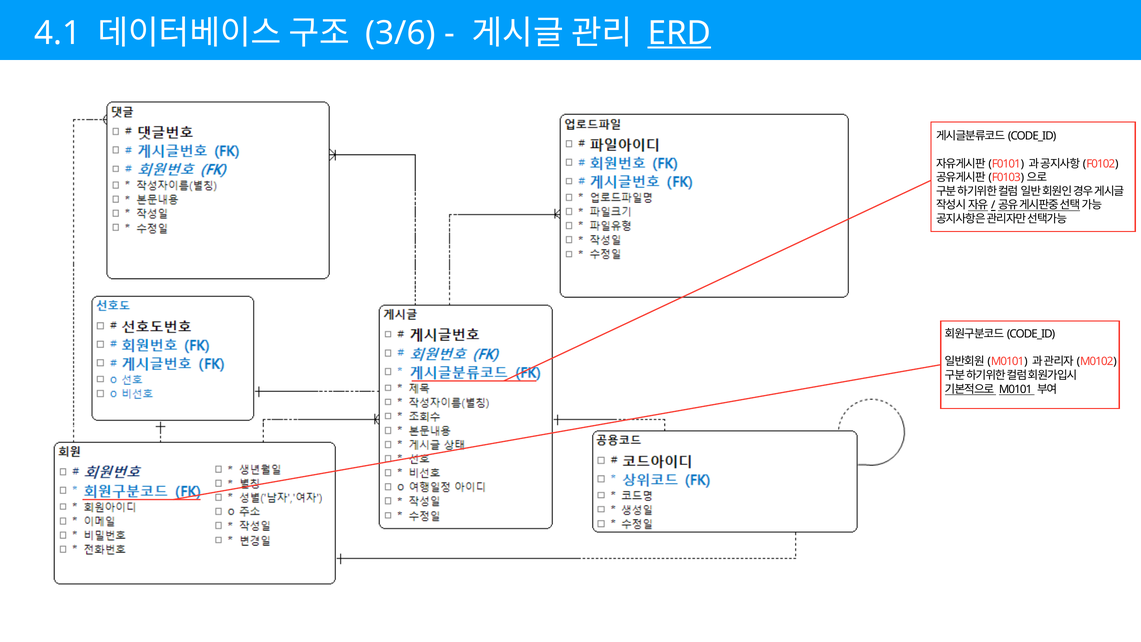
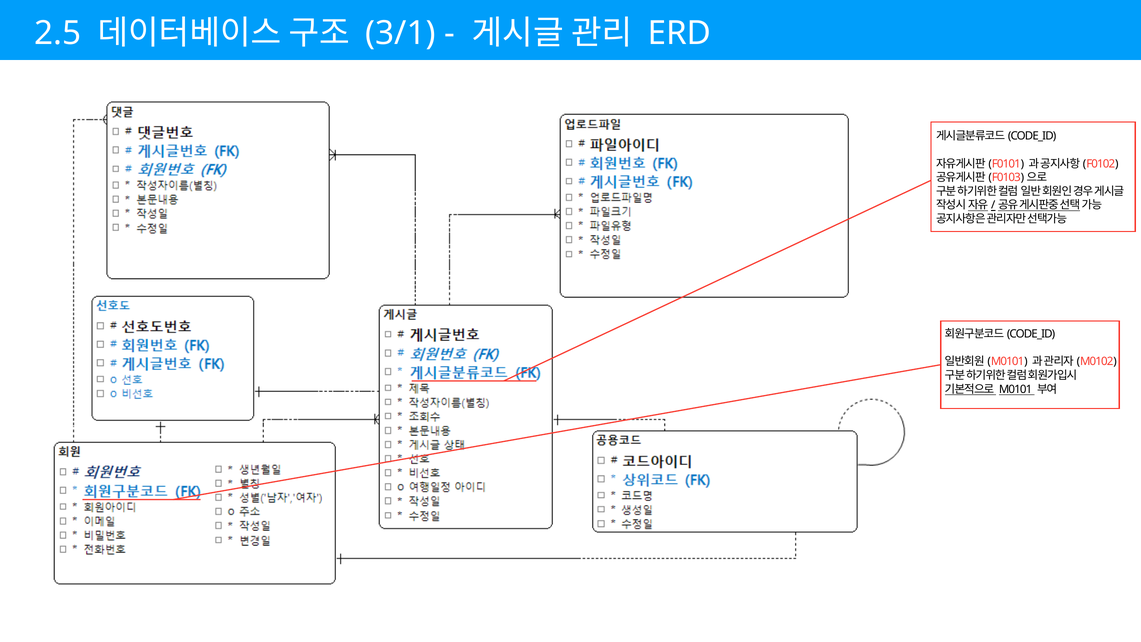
4.1: 4.1 -> 2.5
3/6: 3/6 -> 3/1
ERD underline: present -> none
